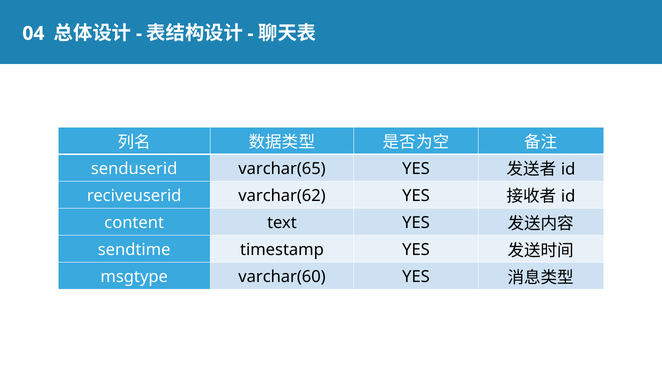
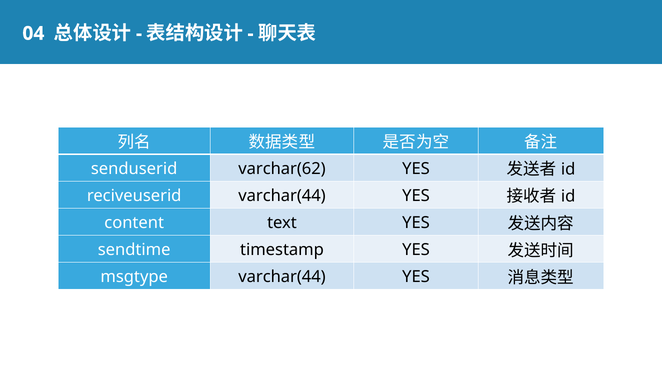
varchar(65: varchar(65 -> varchar(62
reciveuserid varchar(62: varchar(62 -> varchar(44
msgtype varchar(60: varchar(60 -> varchar(44
